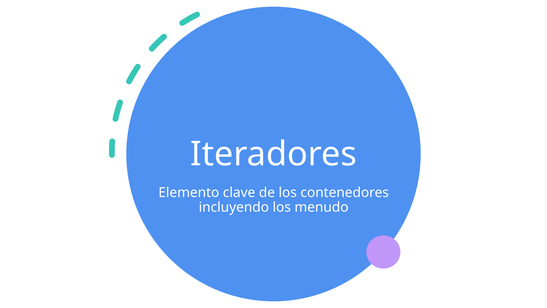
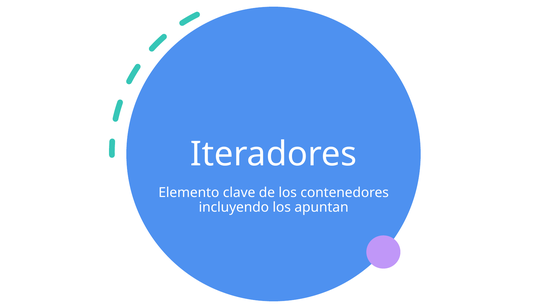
menudo: menudo -> apuntan
